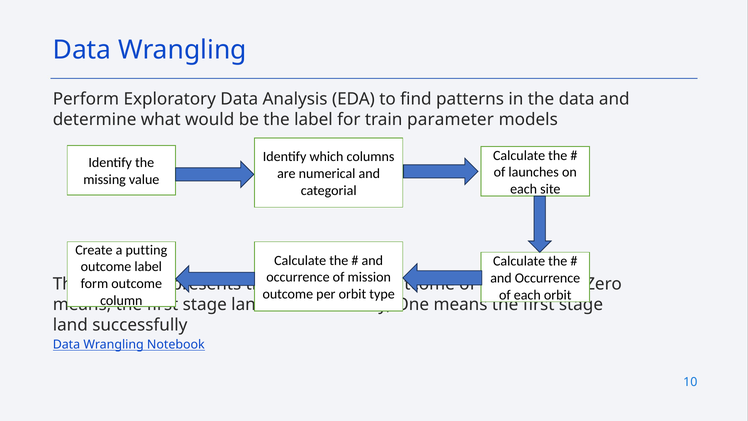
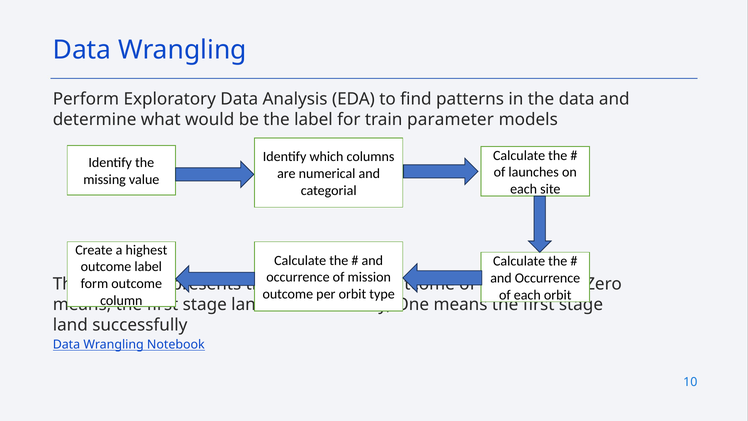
putting: putting -> highest
